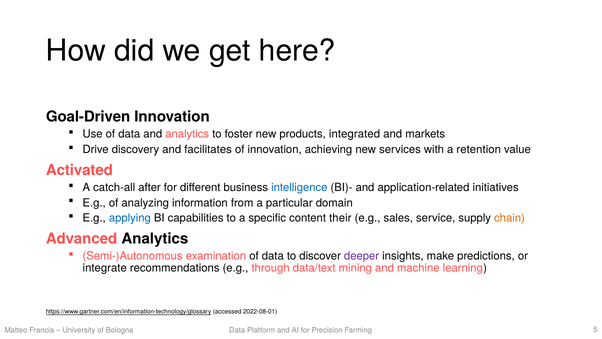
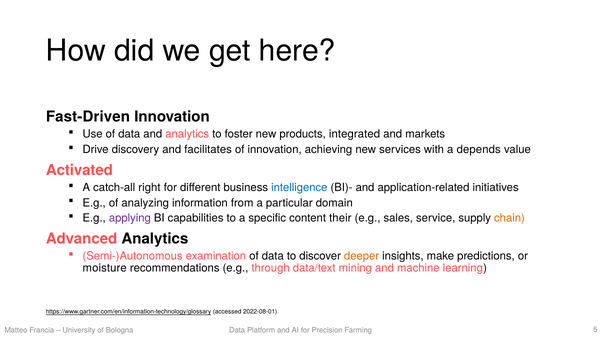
Goal-Driven: Goal-Driven -> Fast-Driven
retention: retention -> depends
after: after -> right
applying colour: blue -> purple
deeper colour: purple -> orange
integrate: integrate -> moisture
